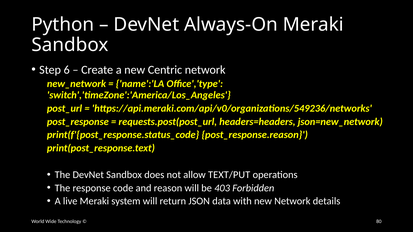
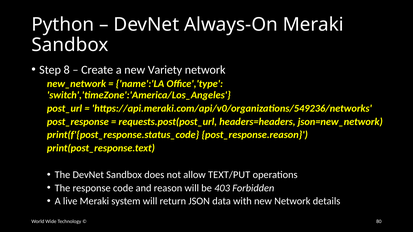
6: 6 -> 8
Centric: Centric -> Variety
